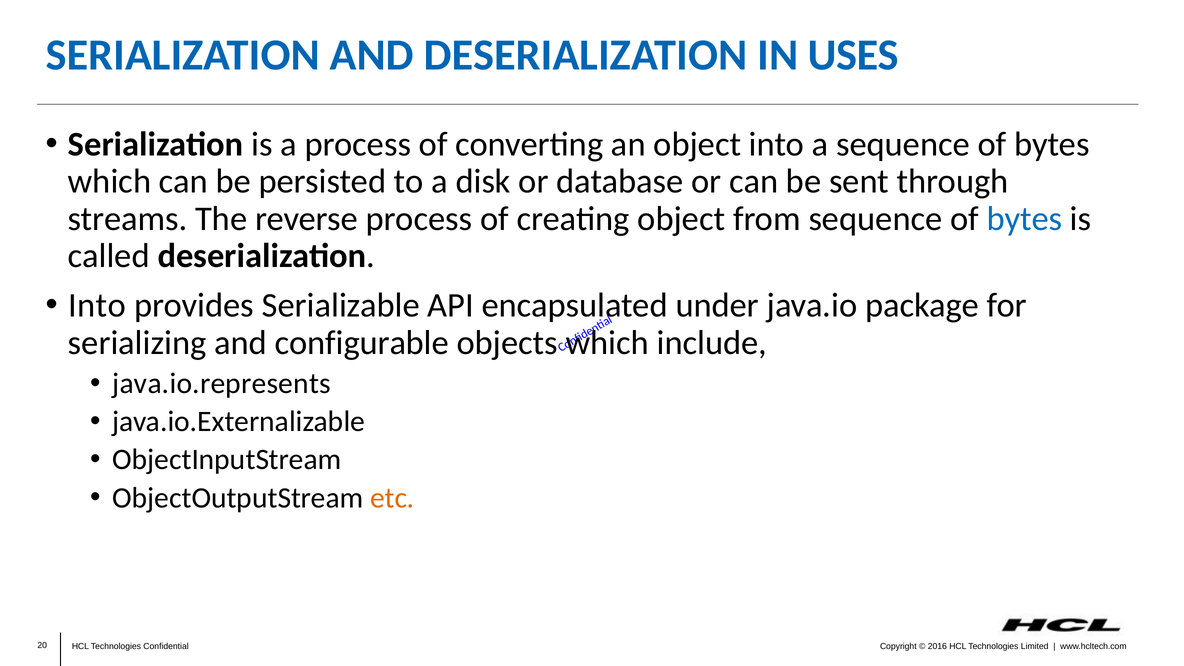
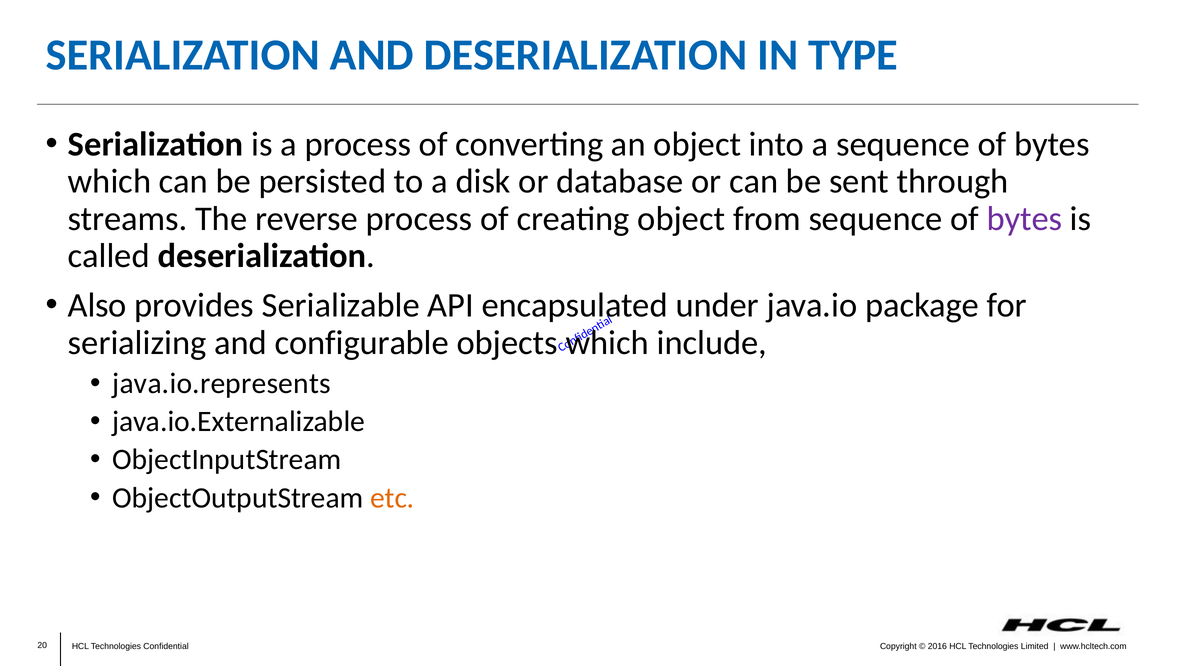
USES: USES -> TYPE
bytes at (1024, 219) colour: blue -> purple
Into at (97, 305): Into -> Also
